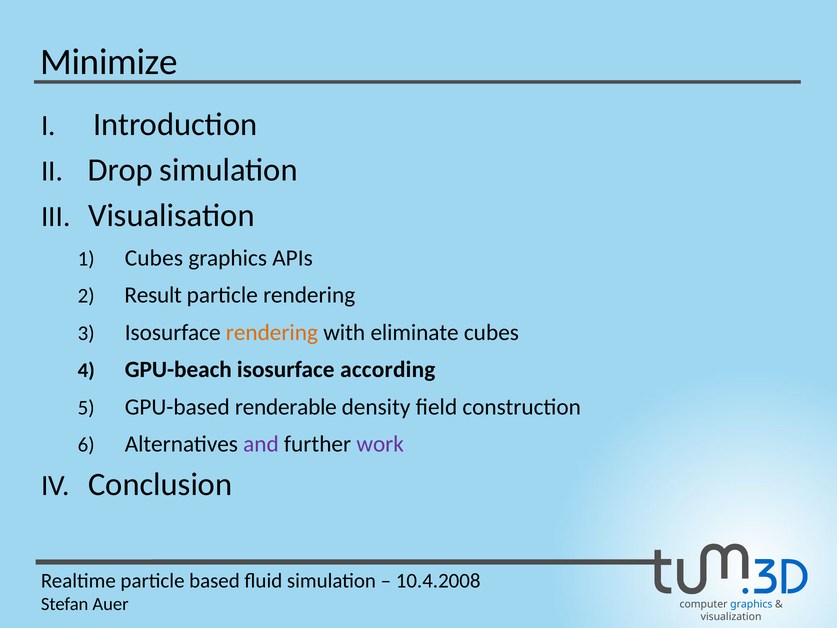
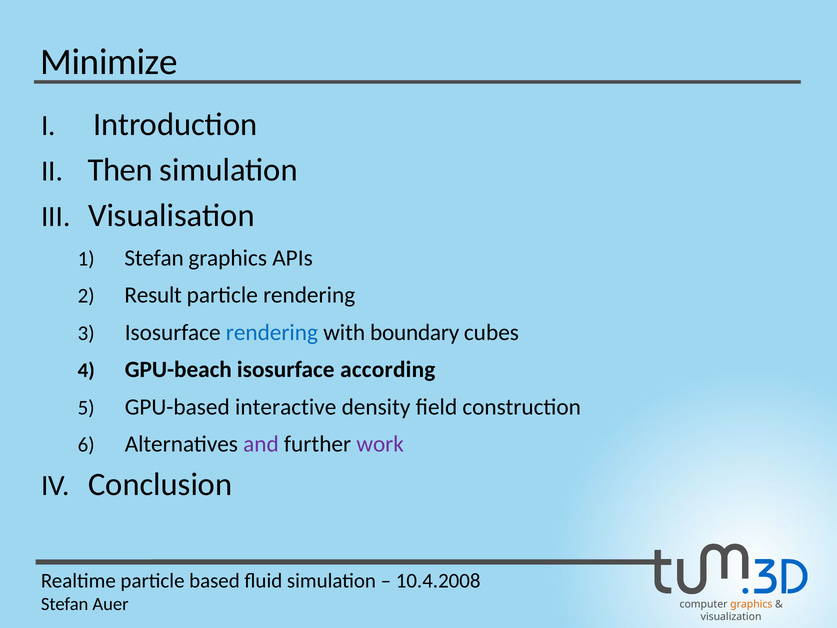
Drop: Drop -> Then
Cubes at (154, 258): Cubes -> Stefan
rendering at (272, 332) colour: orange -> blue
eliminate: eliminate -> boundary
renderable: renderable -> interactive
graphics at (751, 604) colour: blue -> orange
